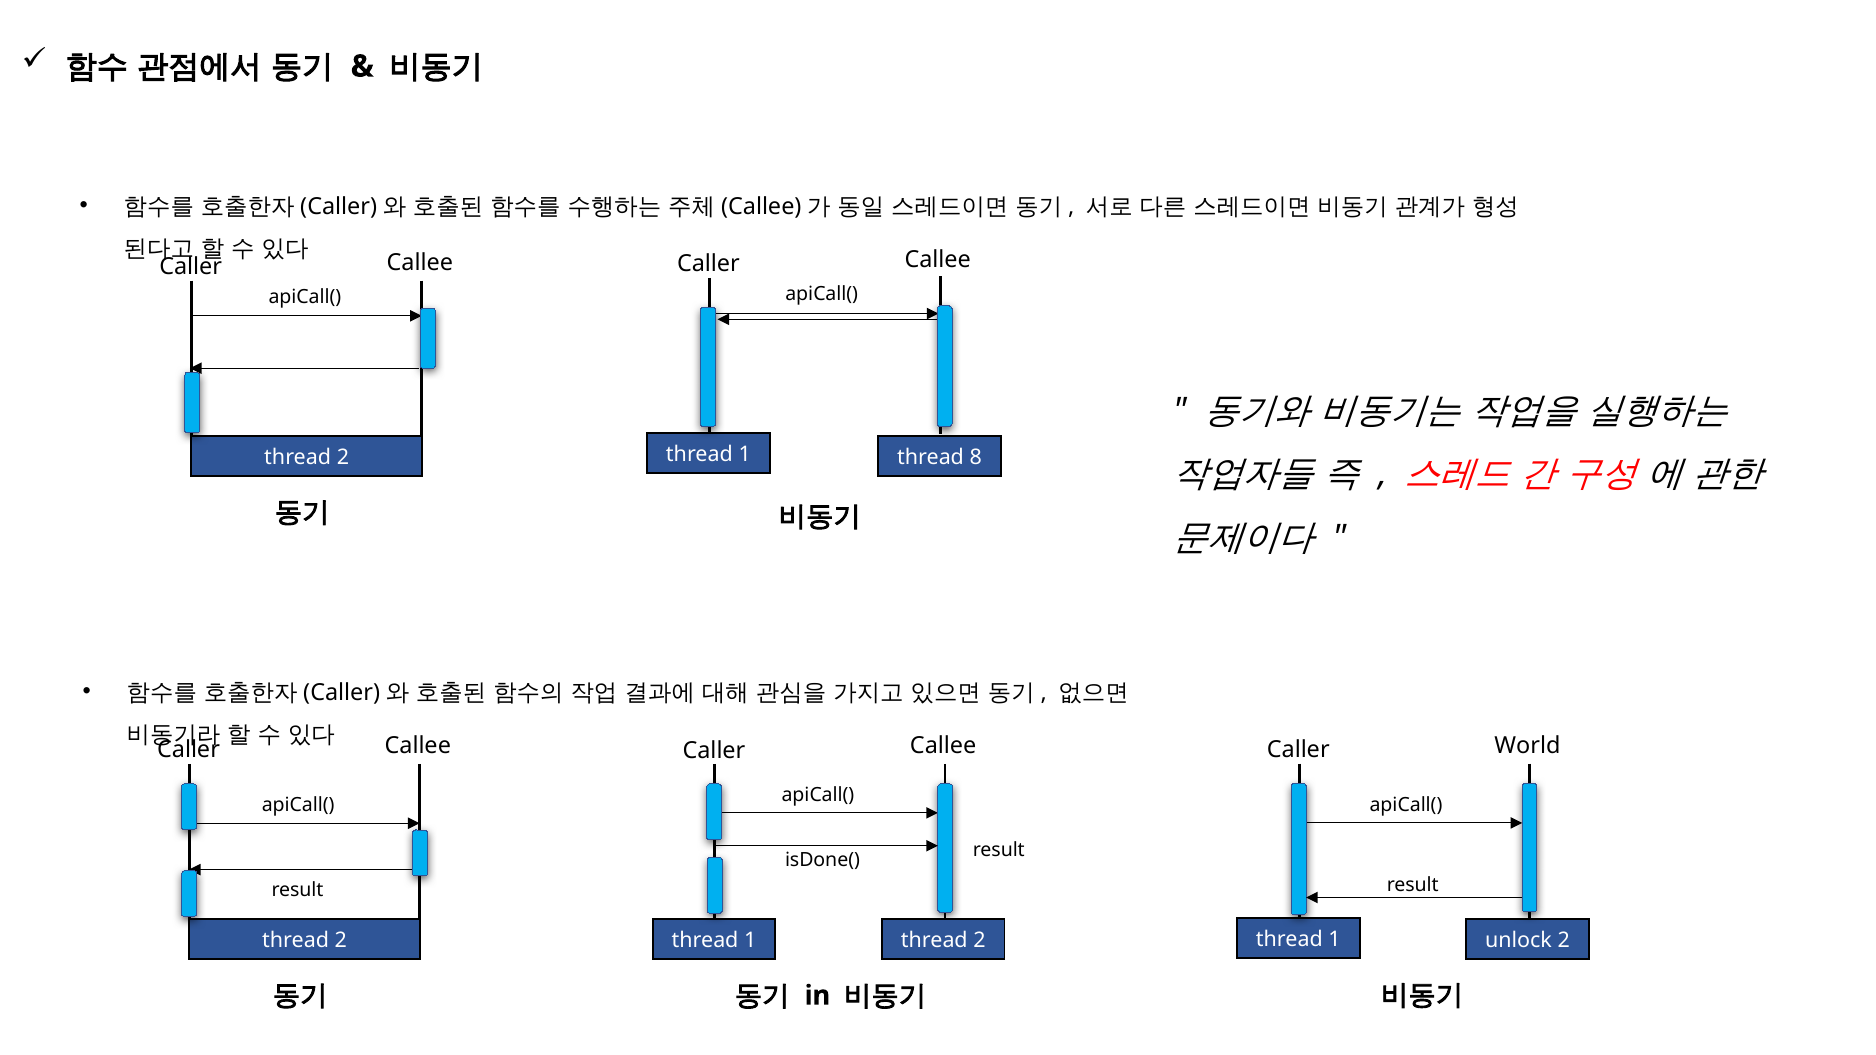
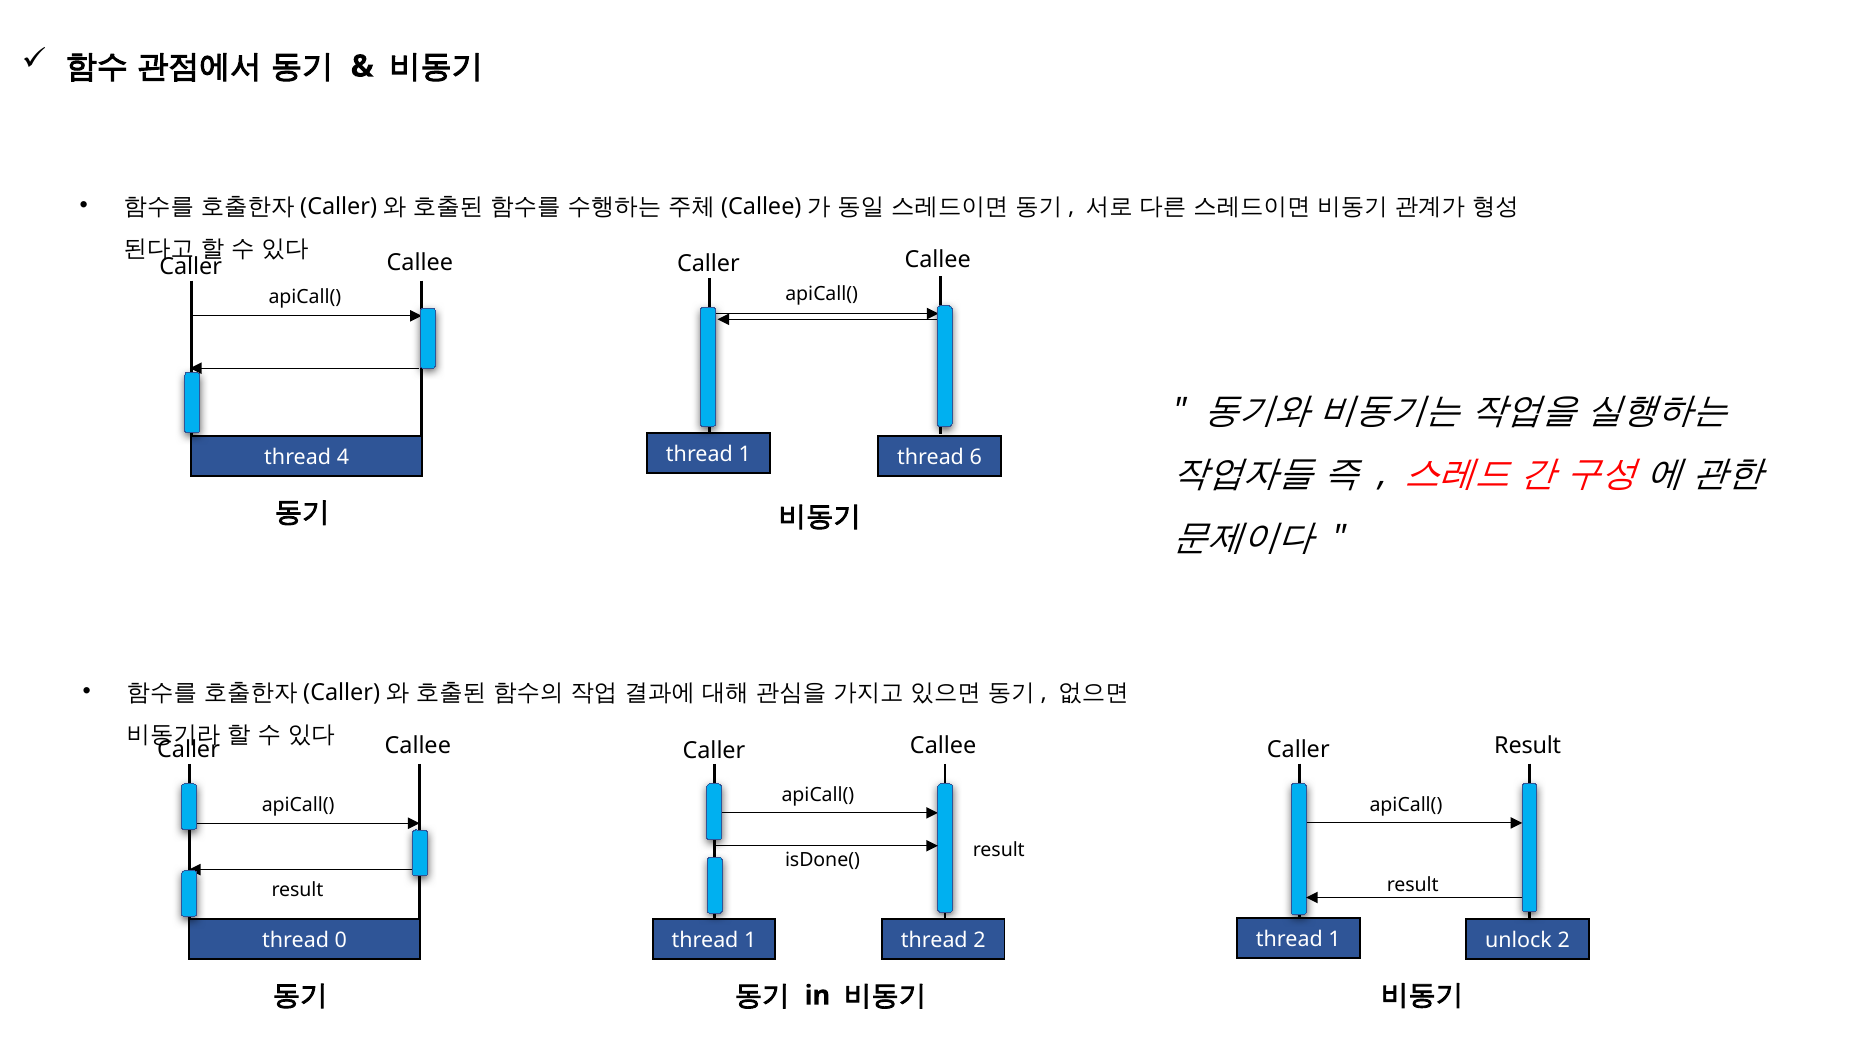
8: 8 -> 6
2 at (343, 458): 2 -> 4
Caller World: World -> Result
2 at (341, 941): 2 -> 0
